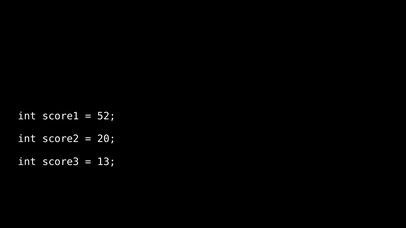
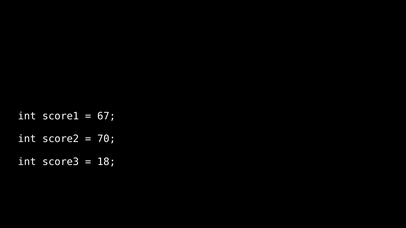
52: 52 -> 67
20: 20 -> 70
13: 13 -> 18
